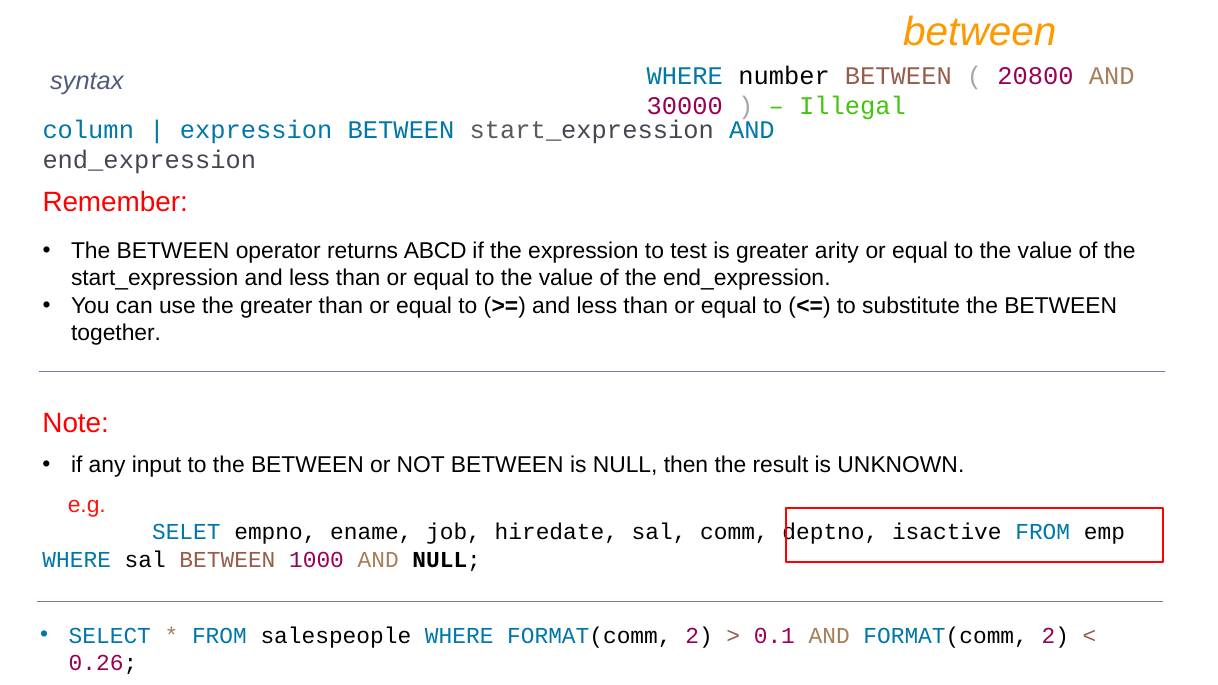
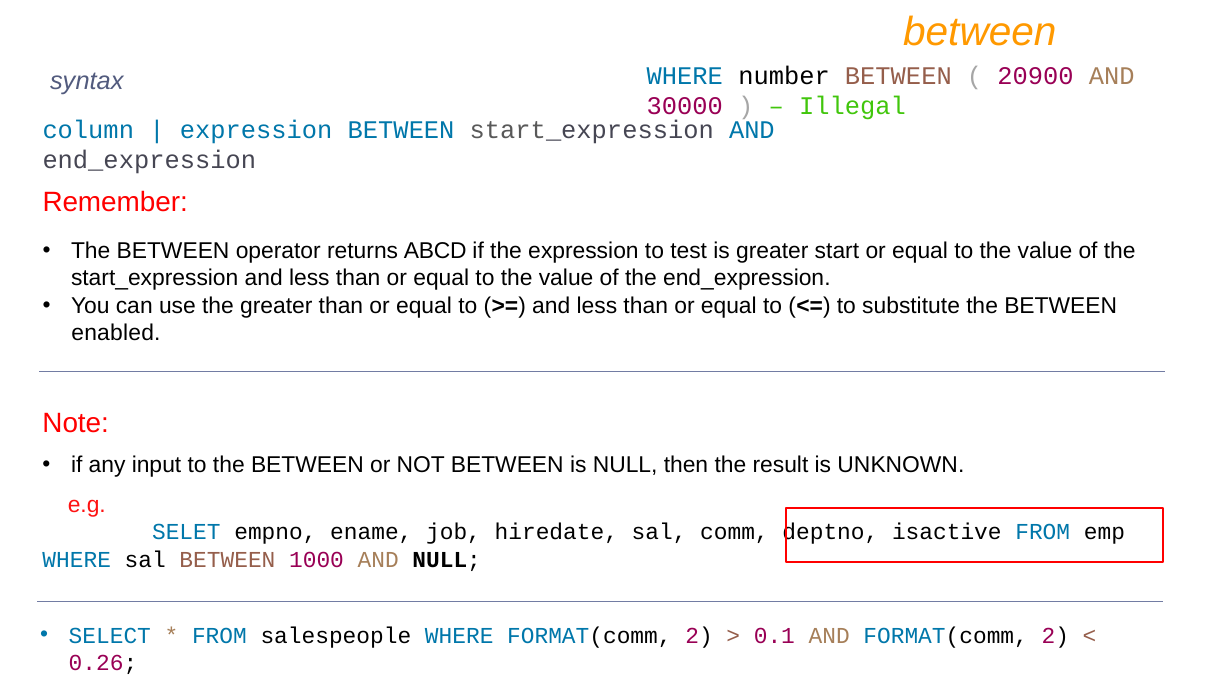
20800: 20800 -> 20900
arity: arity -> start
together: together -> enabled
